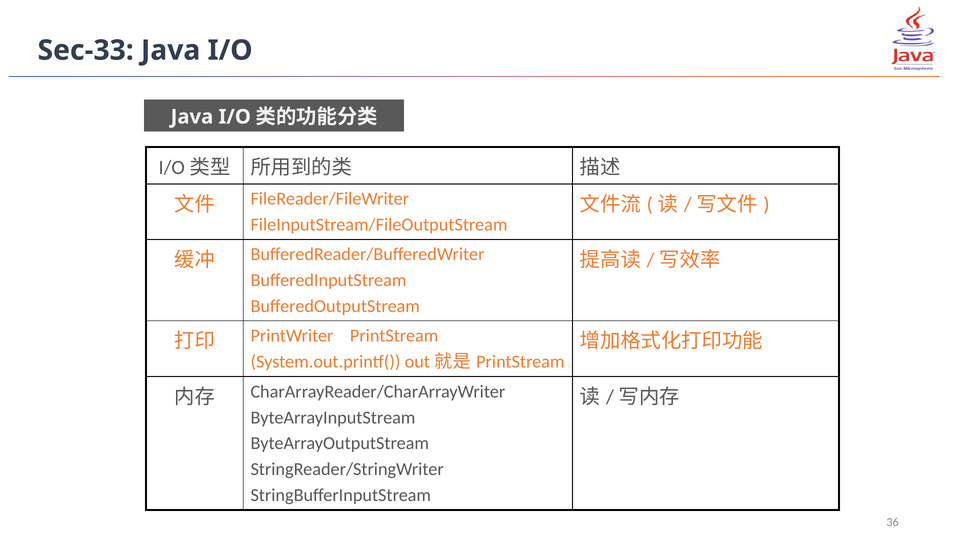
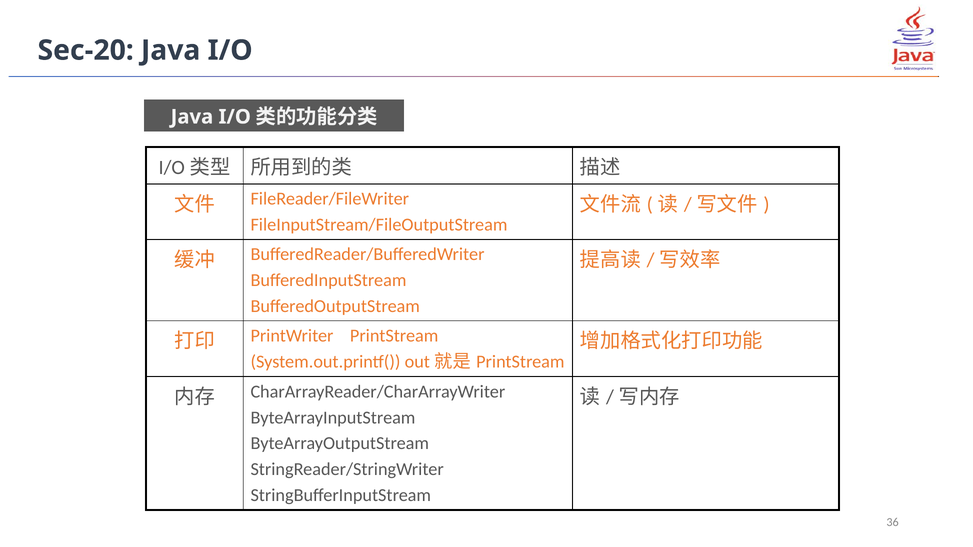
Sec-33: Sec-33 -> Sec-20
